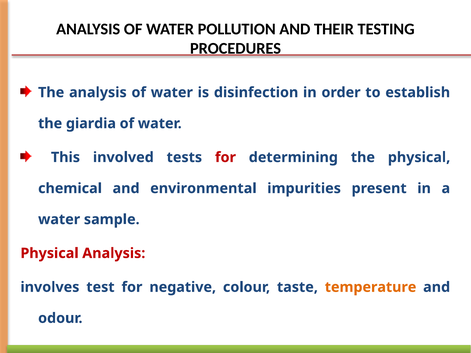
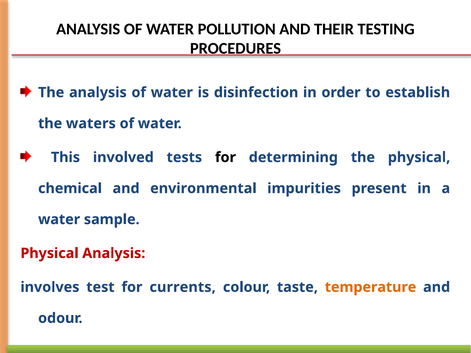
giardia: giardia -> waters
for at (225, 157) colour: red -> black
negative: negative -> currents
